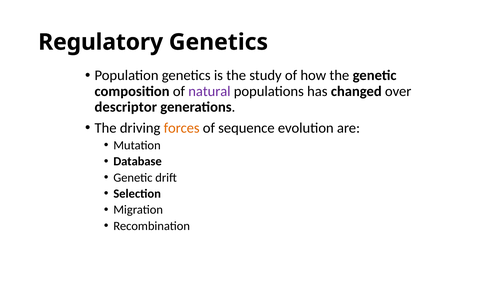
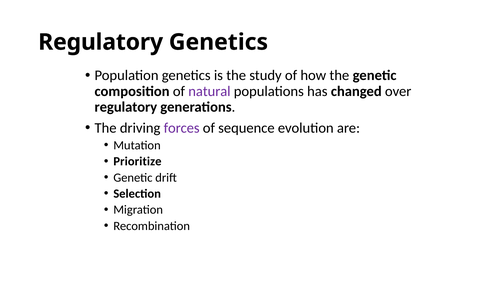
descriptor at (126, 107): descriptor -> regulatory
forces colour: orange -> purple
Database: Database -> Prioritize
